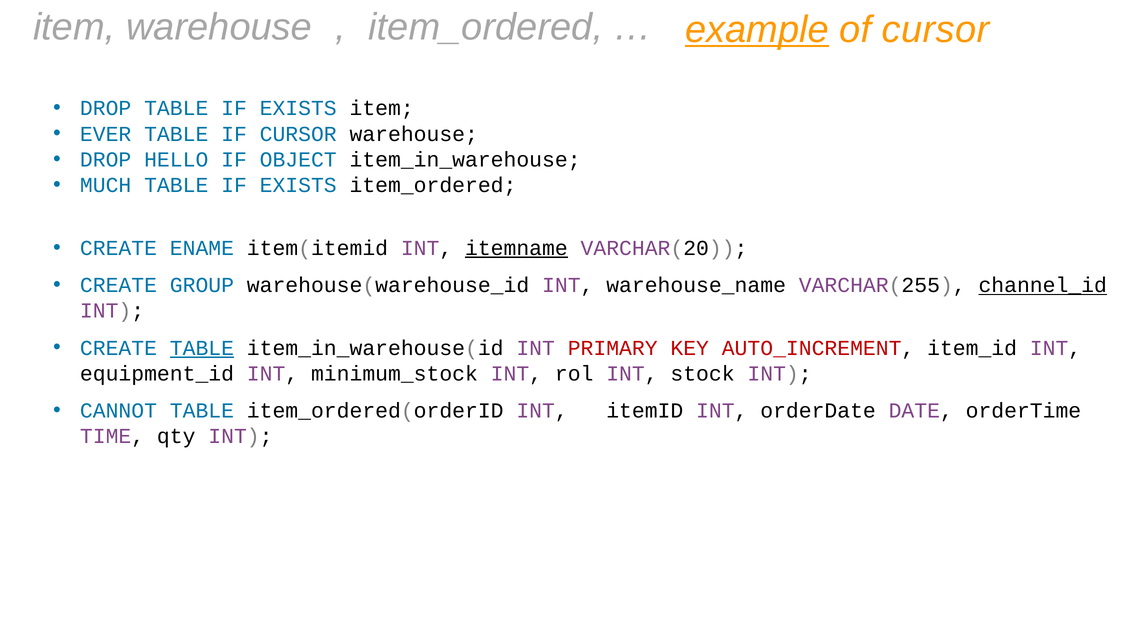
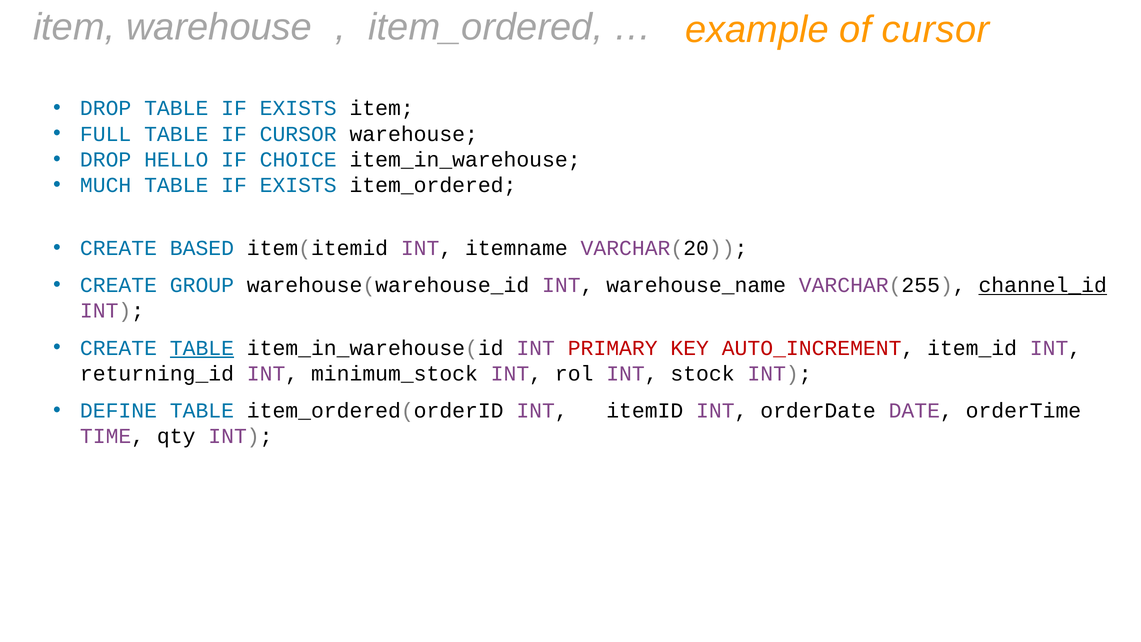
example underline: present -> none
EVER: EVER -> FULL
OBJECT: OBJECT -> CHOICE
ENAME: ENAME -> BASED
itemname underline: present -> none
equipment_id: equipment_id -> returning_id
CANNOT: CANNOT -> DEFINE
